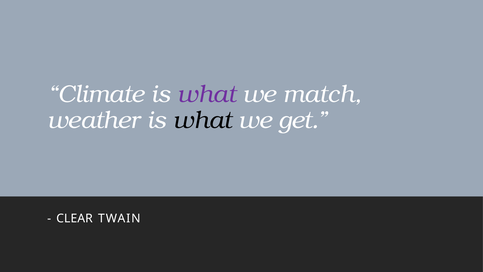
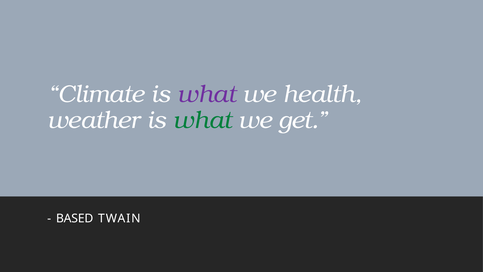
match: match -> health
what at (202, 120) colour: black -> green
CLEAR: CLEAR -> BASED
